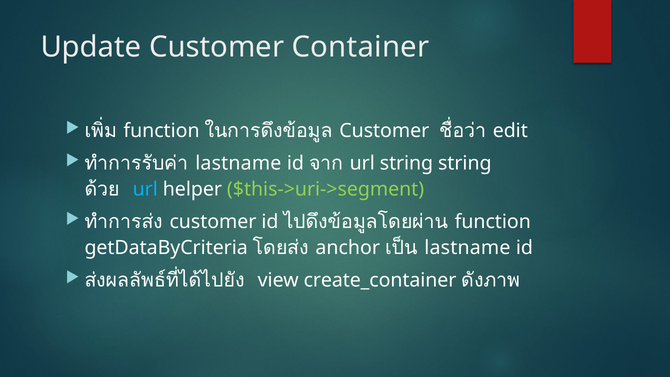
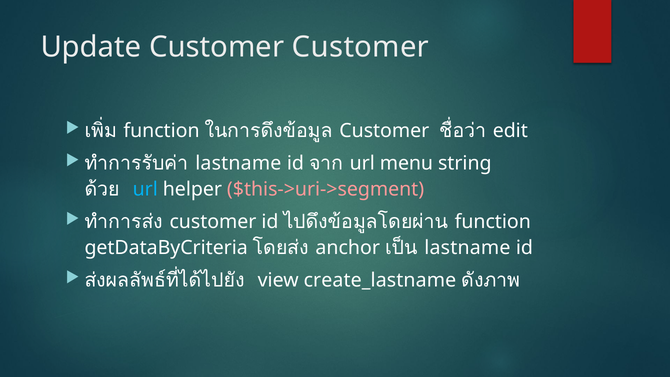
Customer Container: Container -> Customer
url string: string -> menu
$this->uri->segment colour: light green -> pink
create_container: create_container -> create_lastname
